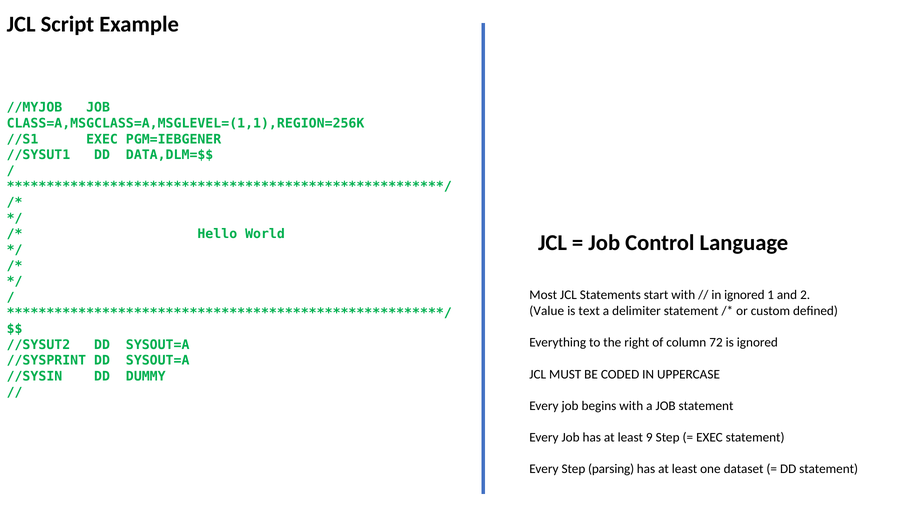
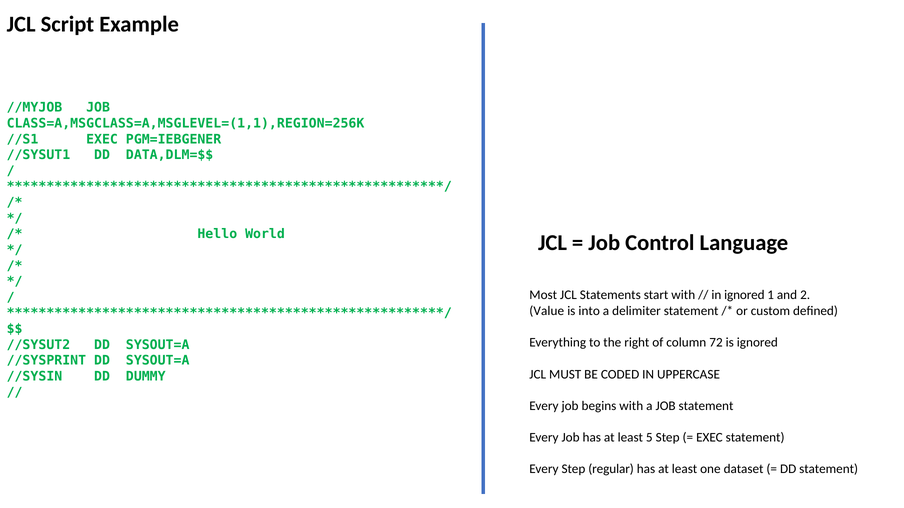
text: text -> into
9: 9 -> 5
parsing: parsing -> regular
